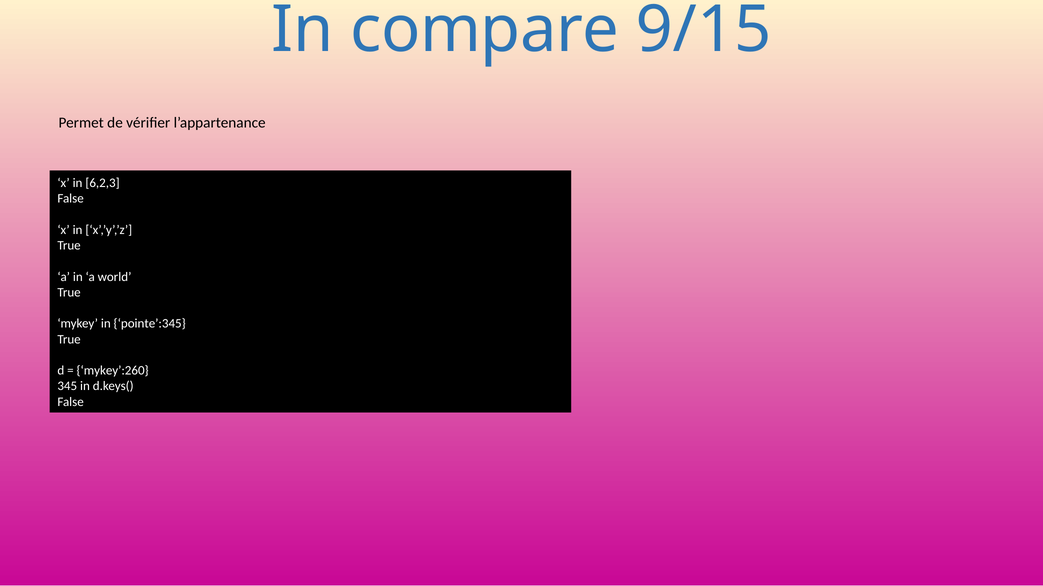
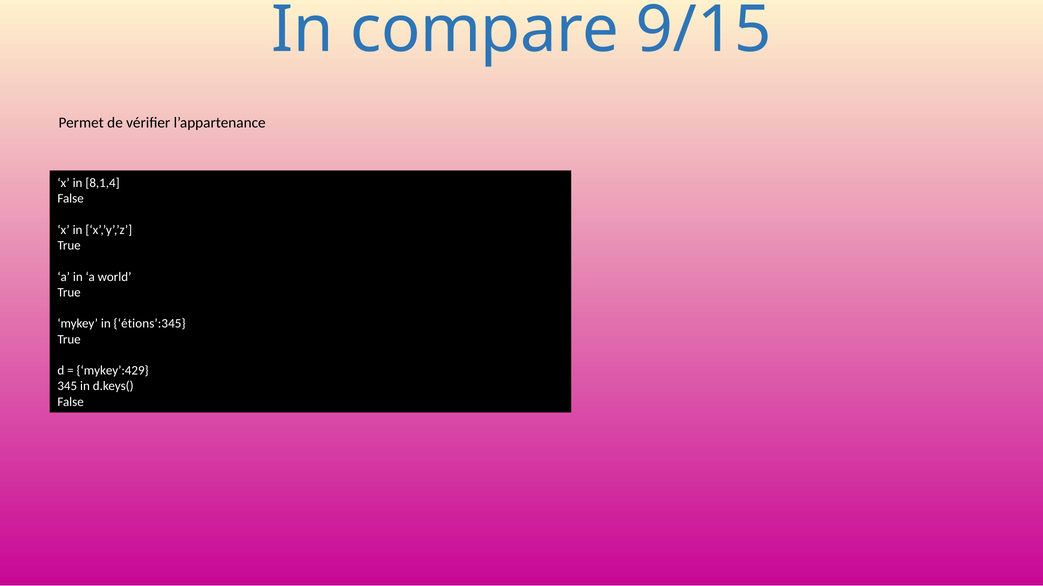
6,2,3: 6,2,3 -> 8,1,4
pointe’:345: pointe’:345 -> étions’:345
mykey’:260: mykey’:260 -> mykey’:429
